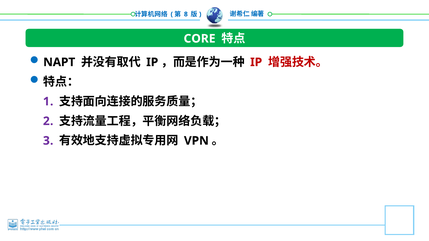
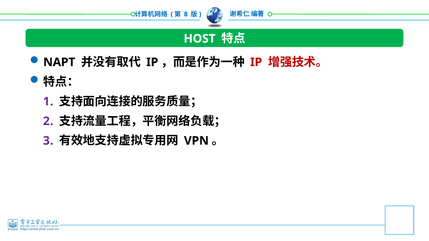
CORE: CORE -> HOST
